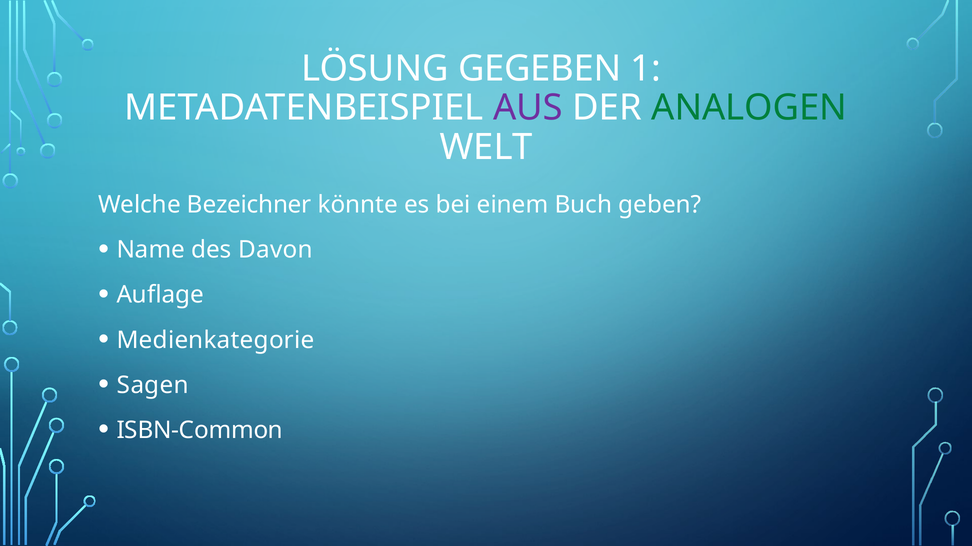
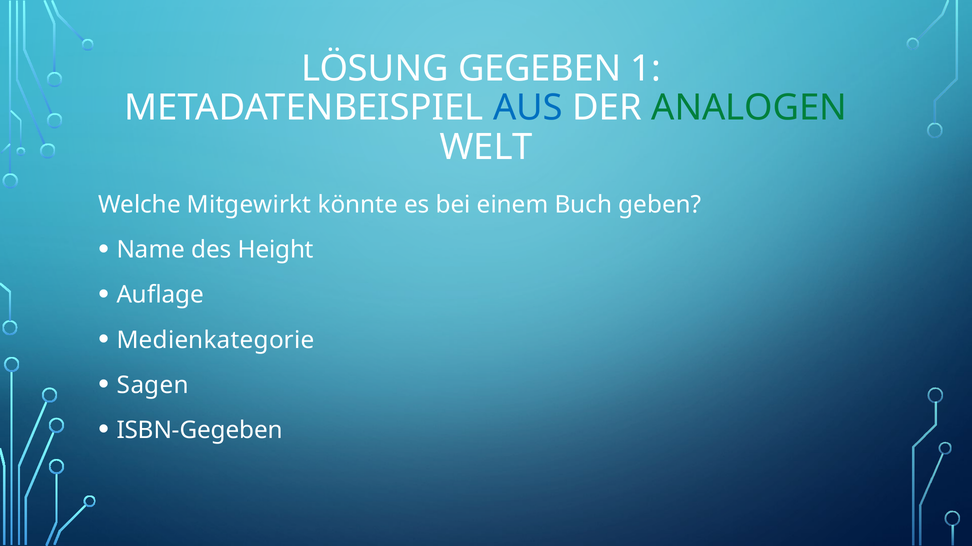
AUS colour: purple -> blue
Bezeichner: Bezeichner -> Mitgewirkt
Davon: Davon -> Height
ISBN-Common: ISBN-Common -> ISBN-Gegeben
